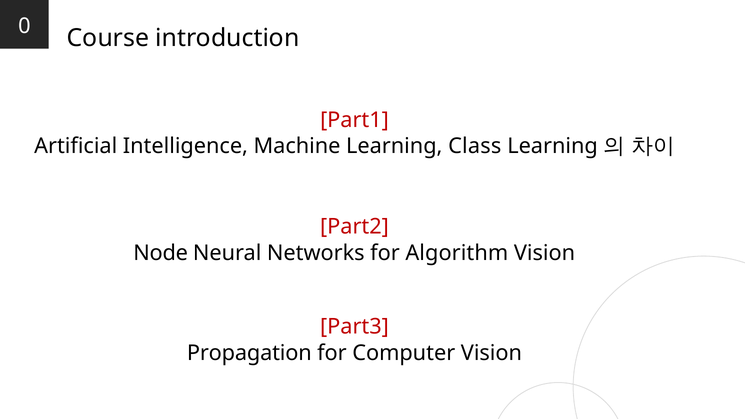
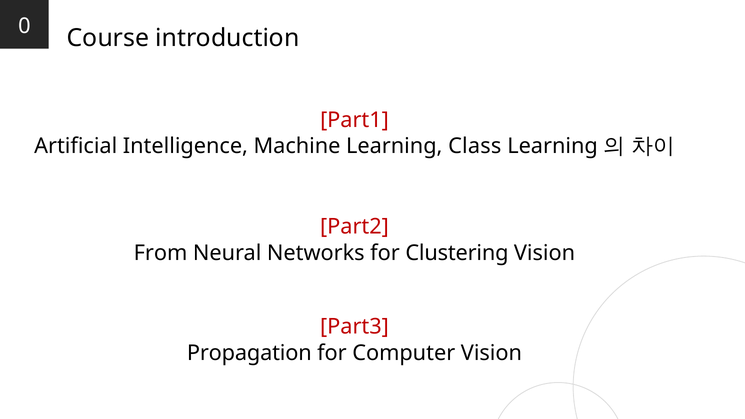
Node: Node -> From
Algorithm: Algorithm -> Clustering
